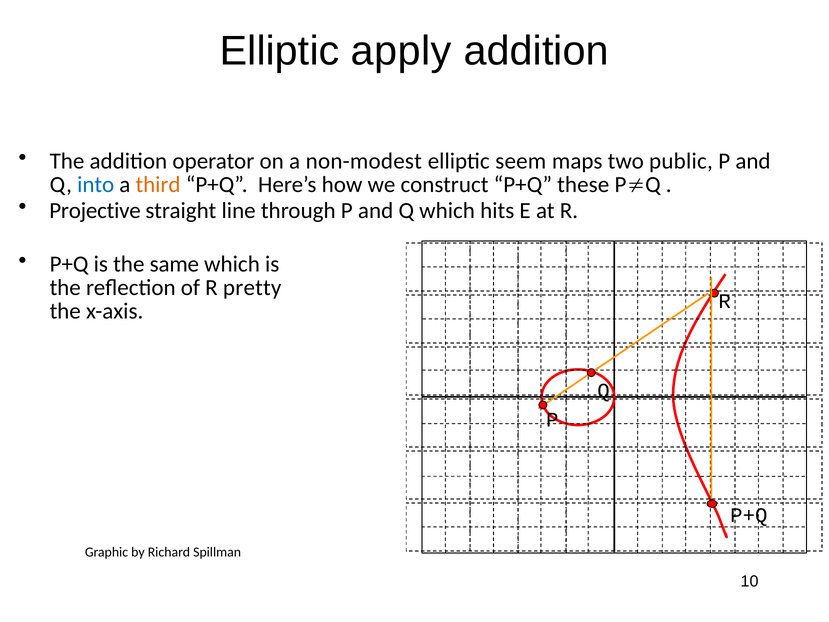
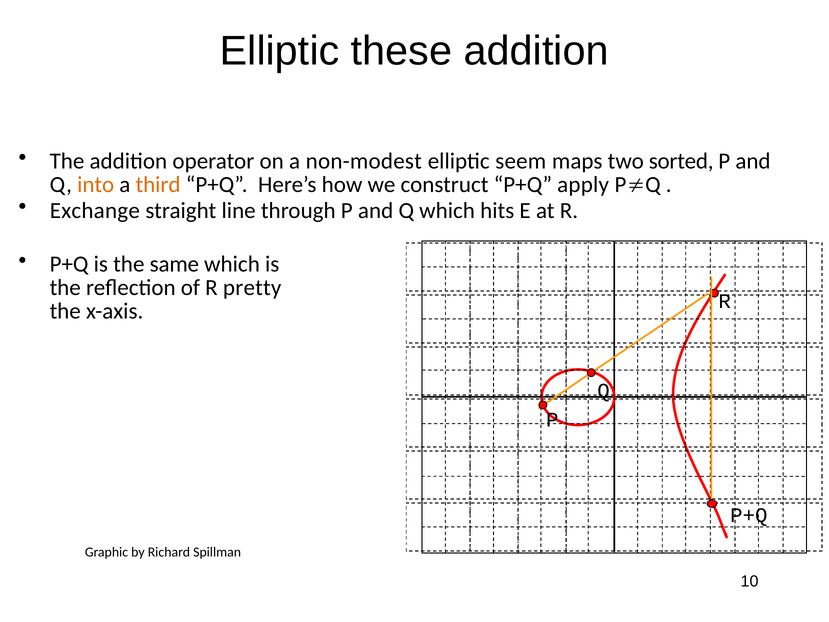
apply: apply -> these
public: public -> sorted
into colour: blue -> orange
these: these -> apply
Projective: Projective -> Exchange
